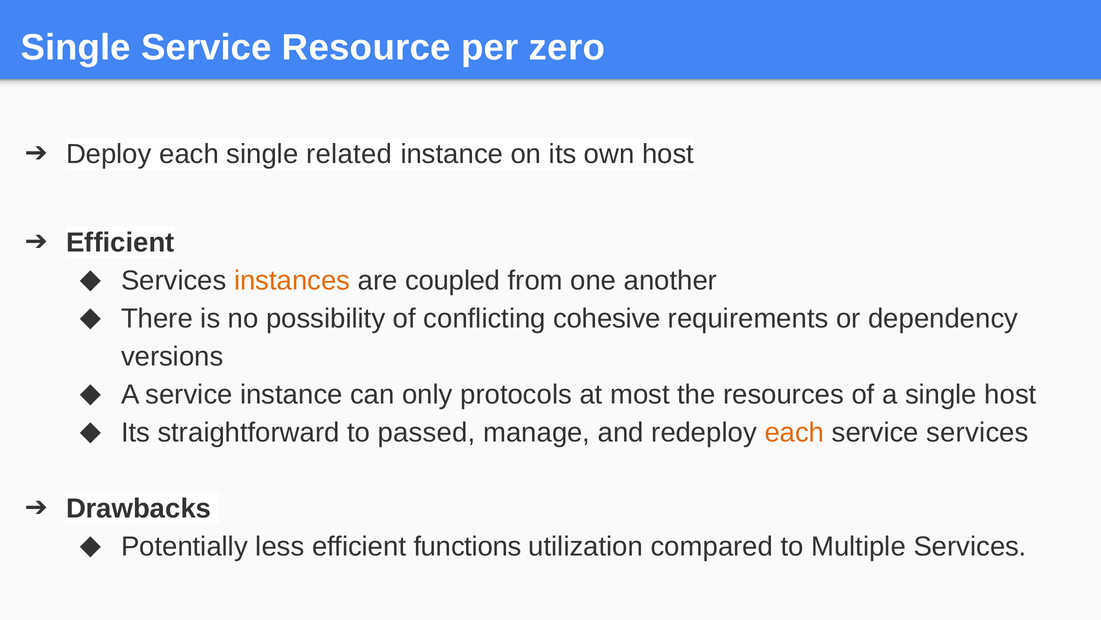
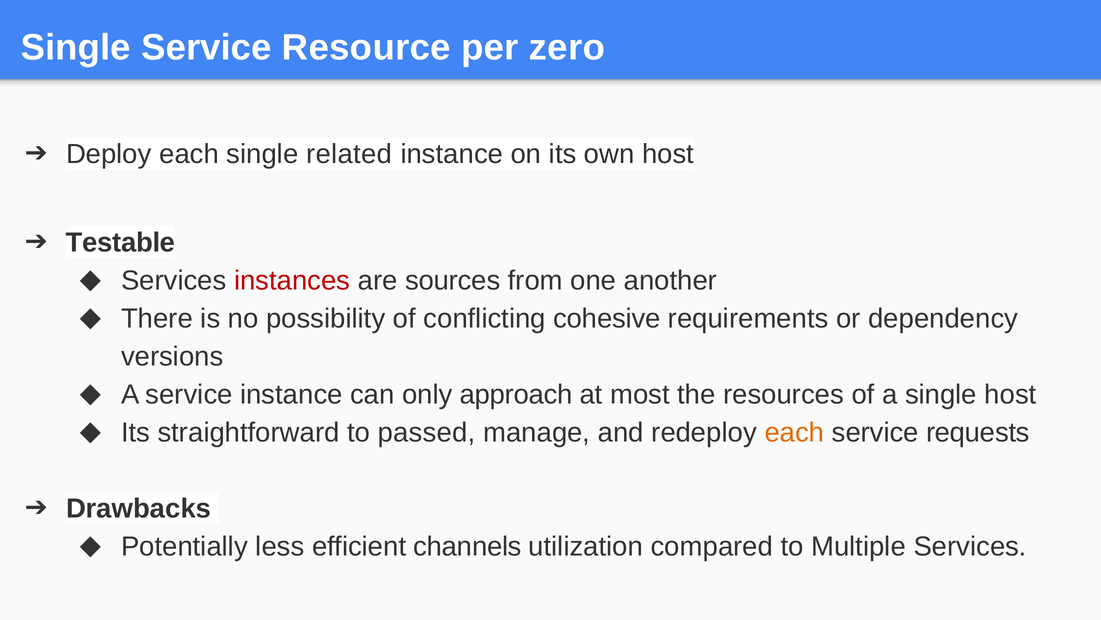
Efficient at (120, 242): Efficient -> Testable
instances colour: orange -> red
coupled: coupled -> sources
protocols: protocols -> approach
service services: services -> requests
functions: functions -> channels
